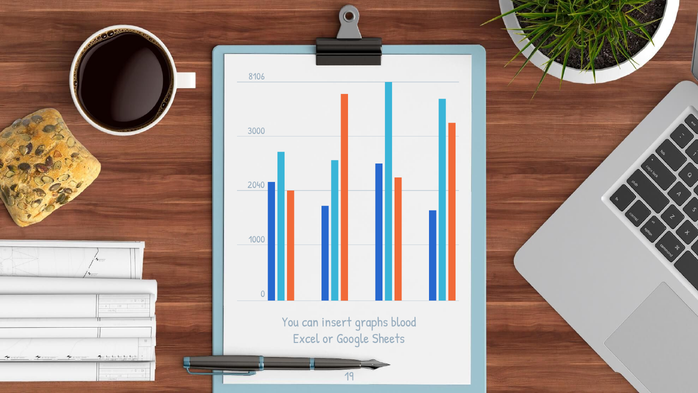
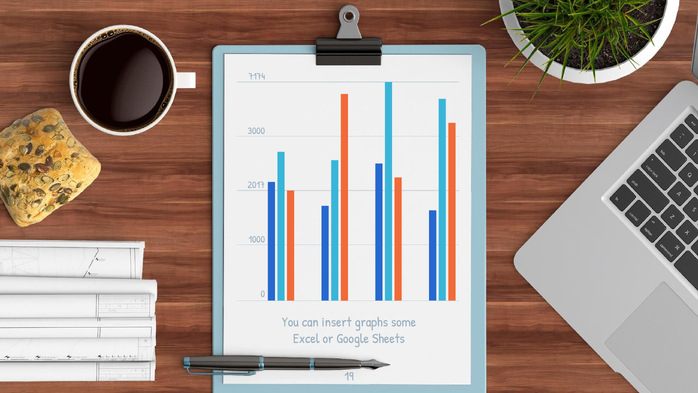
8106: 8106 -> 7174
2040: 2040 -> 2017
blood: blood -> some
